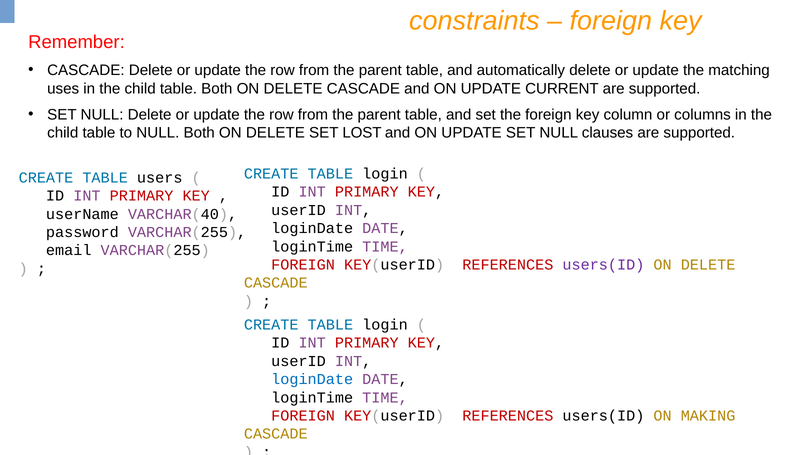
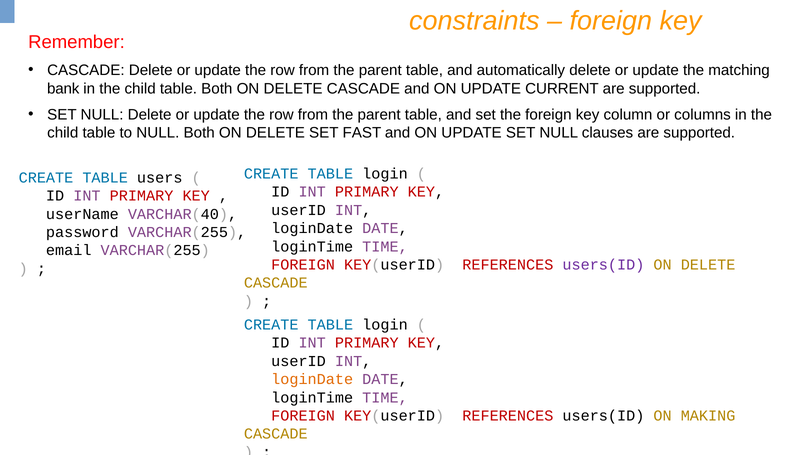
uses: uses -> bank
LOST: LOST -> FAST
loginDate at (312, 379) colour: blue -> orange
